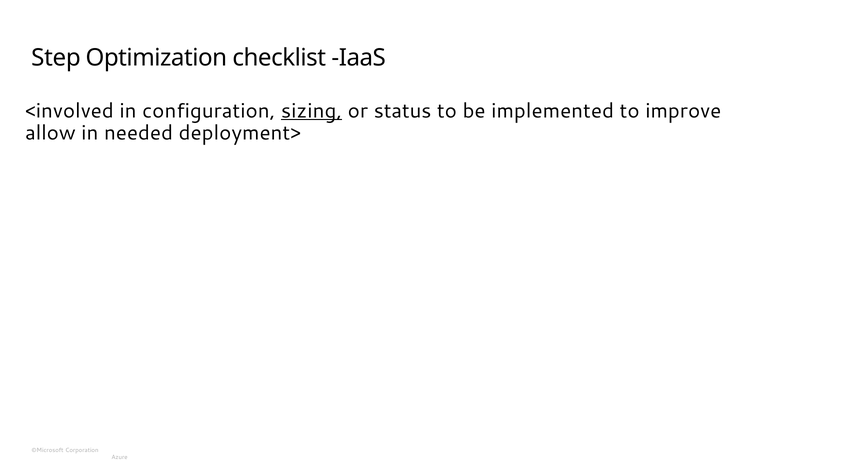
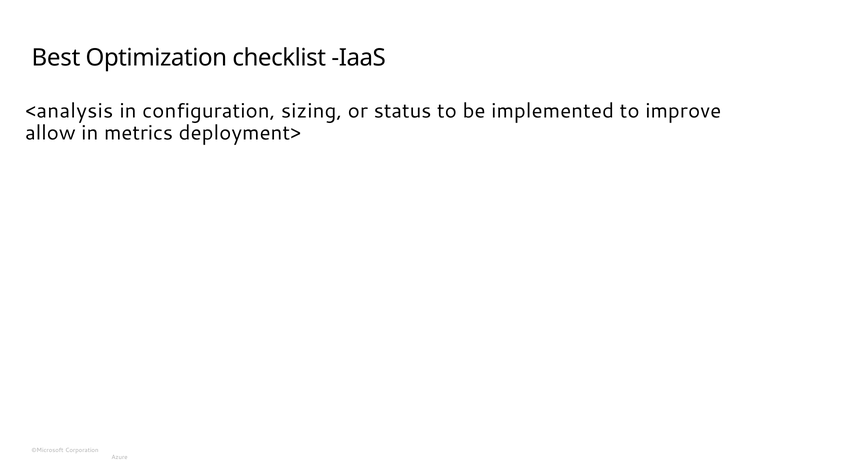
Step: Step -> Best
<involved: <involved -> <analysis
sizing underline: present -> none
needed: needed -> metrics
